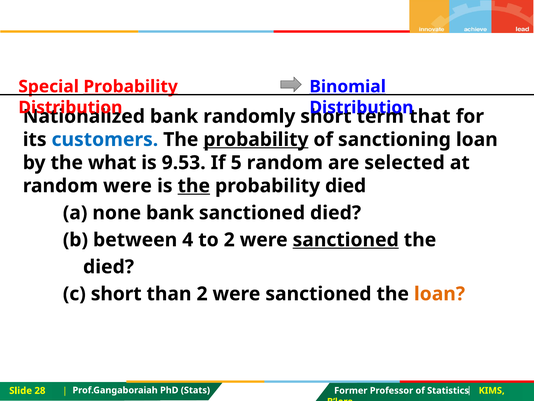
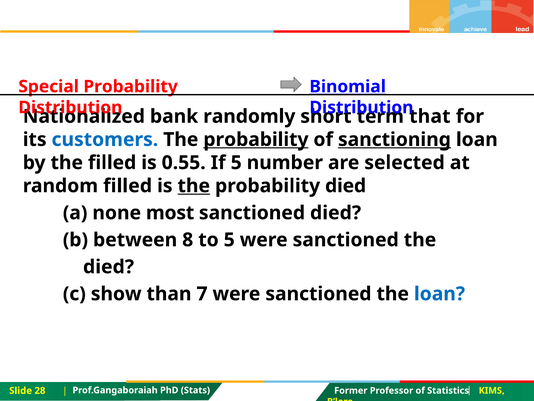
Probability at (131, 86) underline: present -> none
sanctioning underline: none -> present
the what: what -> filled
9.53: 9.53 -> 0.55
5 random: random -> number
random were: were -> filled
none bank: bank -> most
4: 4 -> 8
to 2: 2 -> 5
sanctioned at (346, 240) underline: present -> none
c short: short -> show
than 2: 2 -> 7
loan at (439, 294) colour: orange -> blue
